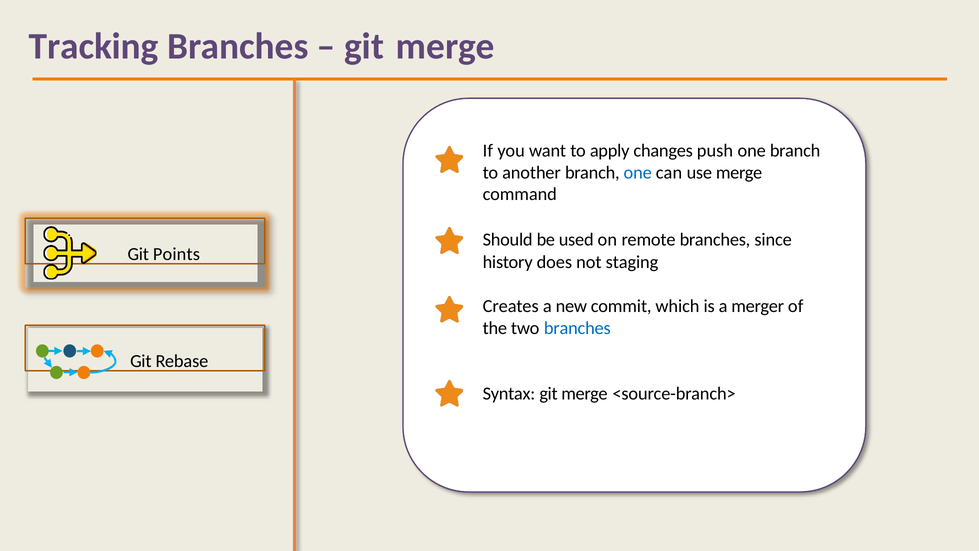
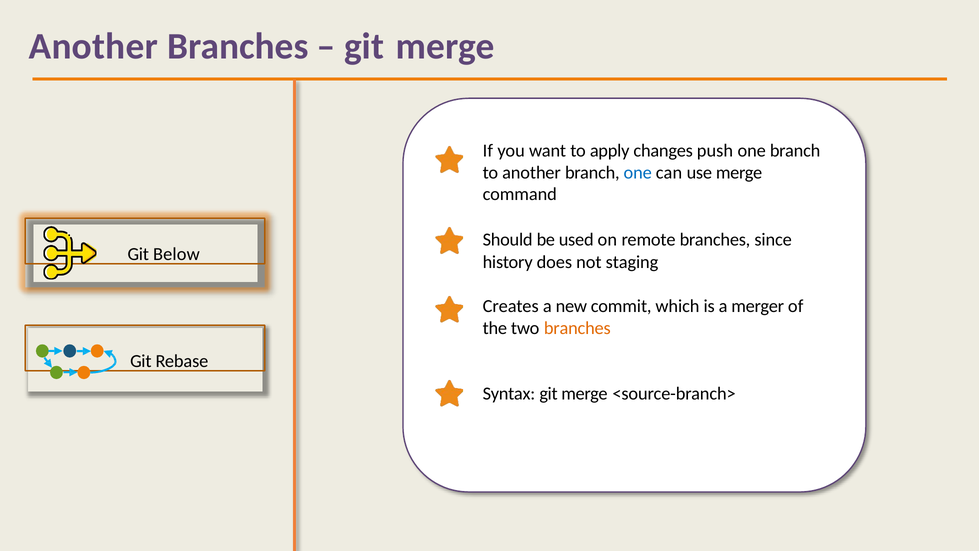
Tracking at (94, 46): Tracking -> Another
Points: Points -> Below
branches at (577, 328) colour: blue -> orange
